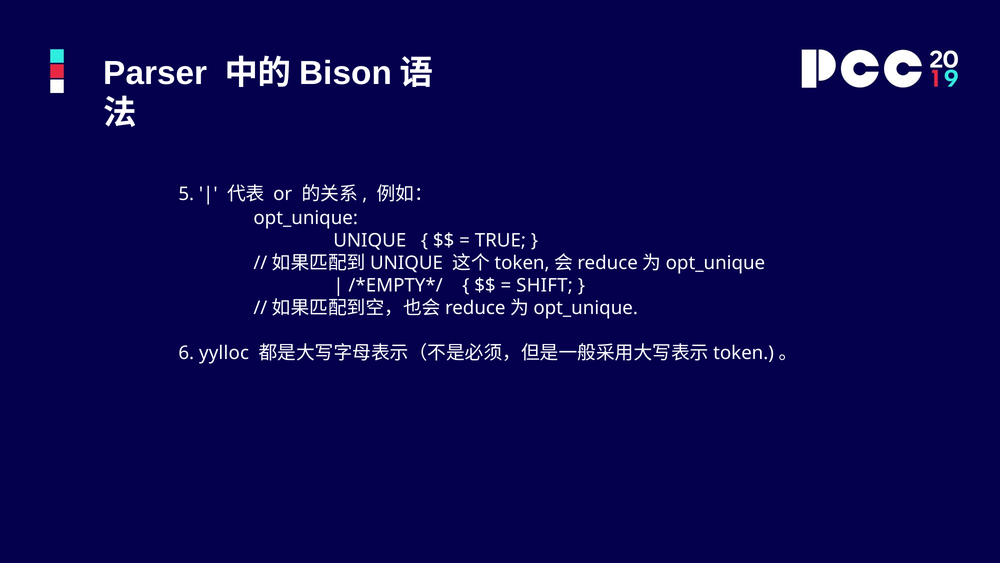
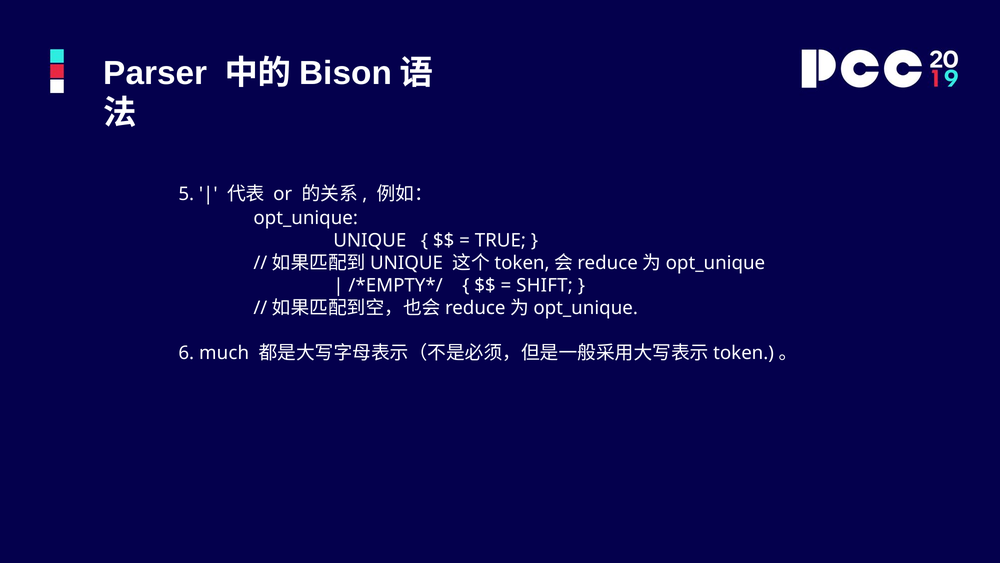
yylloc: yylloc -> much
